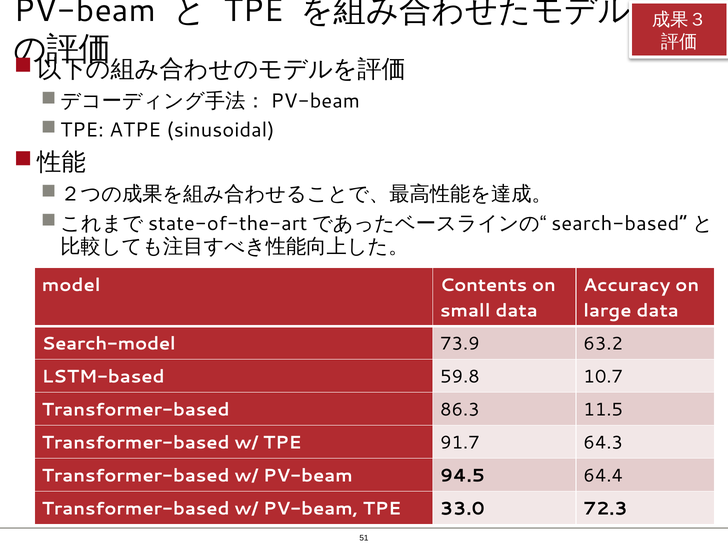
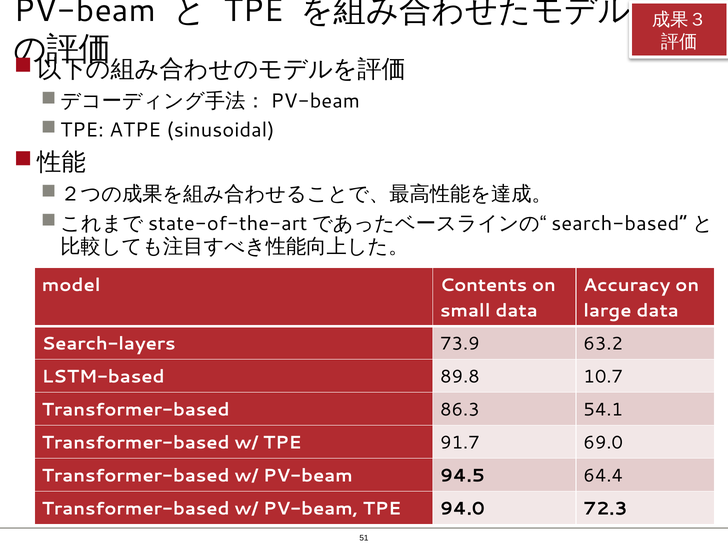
Search-model: Search-model -> Search-layers
59.8: 59.8 -> 89.8
11.5: 11.5 -> 54.1
64.3: 64.3 -> 69.0
33.0: 33.0 -> 94.0
